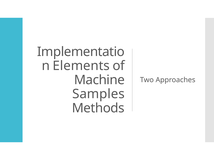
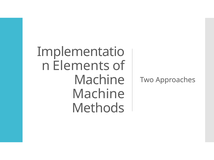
Samples at (98, 94): Samples -> Machine
